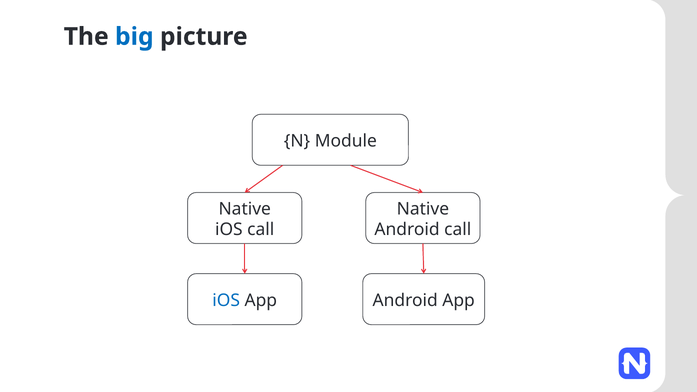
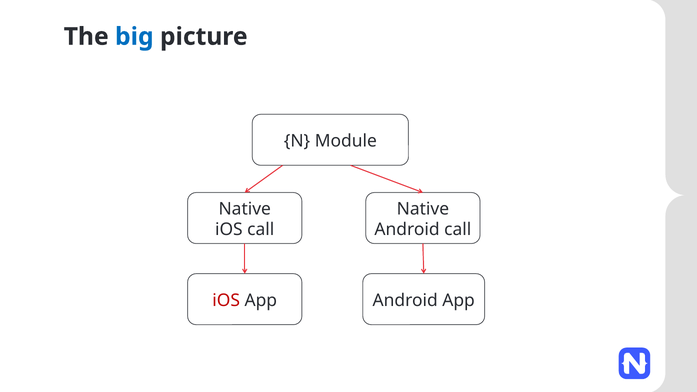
iOS at (226, 300) colour: blue -> red
